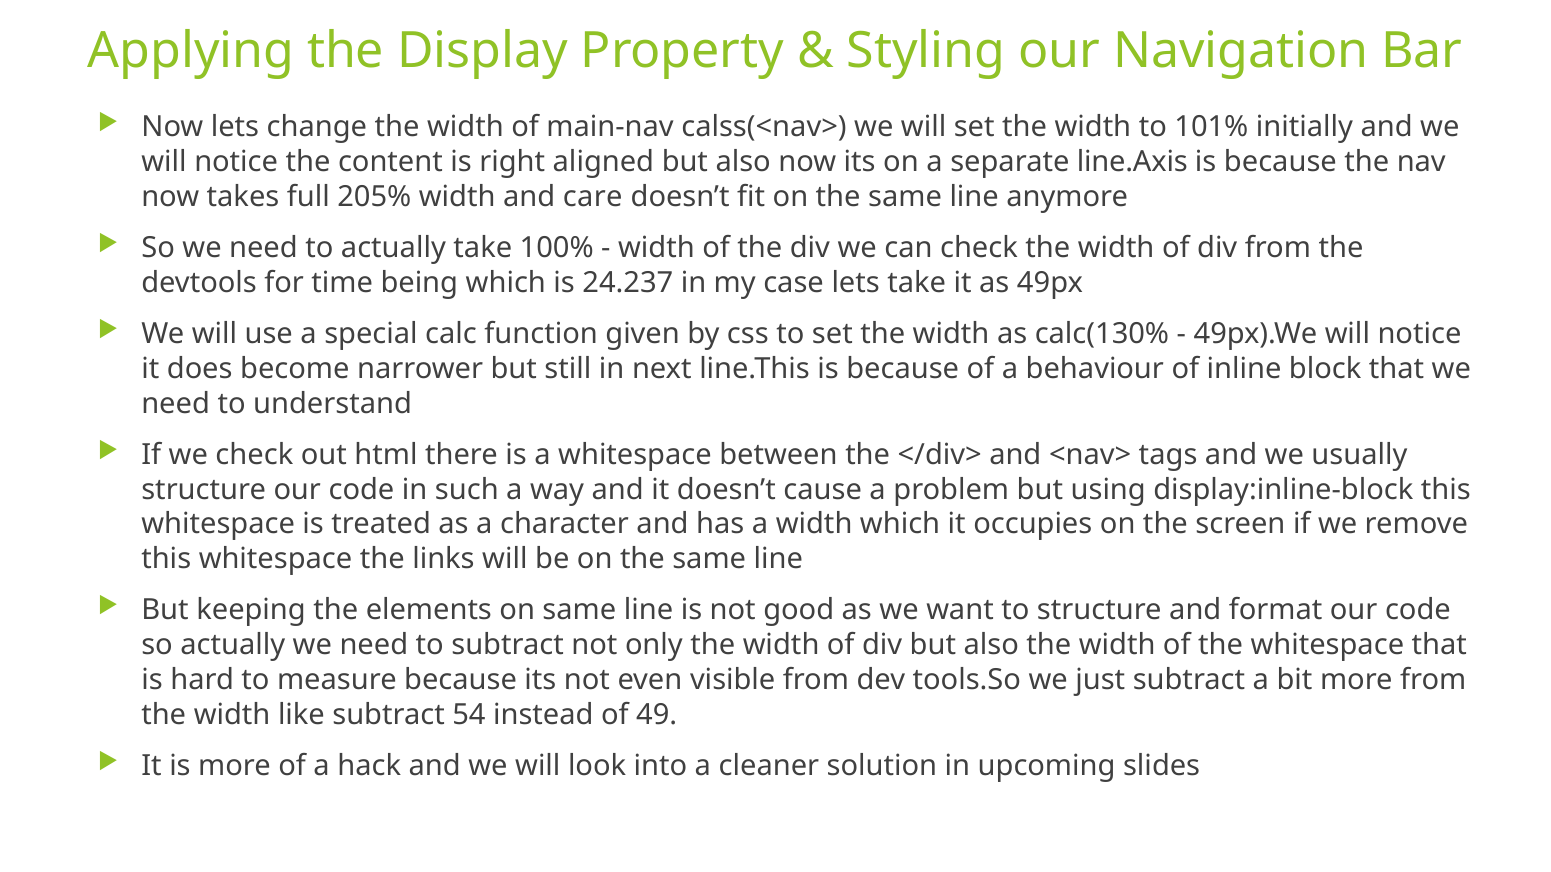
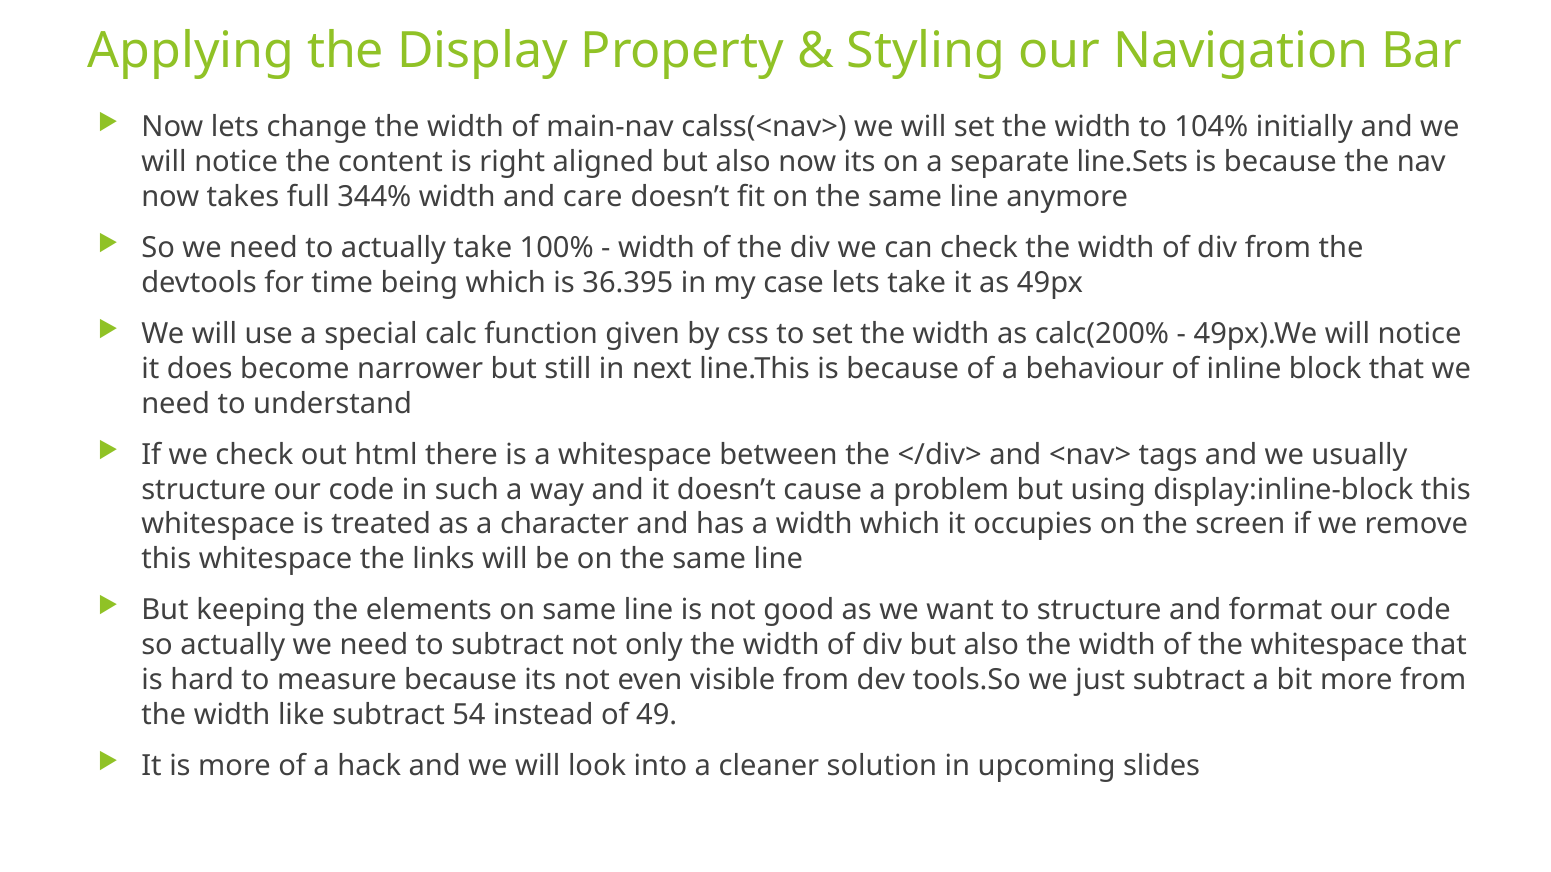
101%: 101% -> 104%
line.Axis: line.Axis -> line.Sets
205%: 205% -> 344%
24.237: 24.237 -> 36.395
calc(130%: calc(130% -> calc(200%
